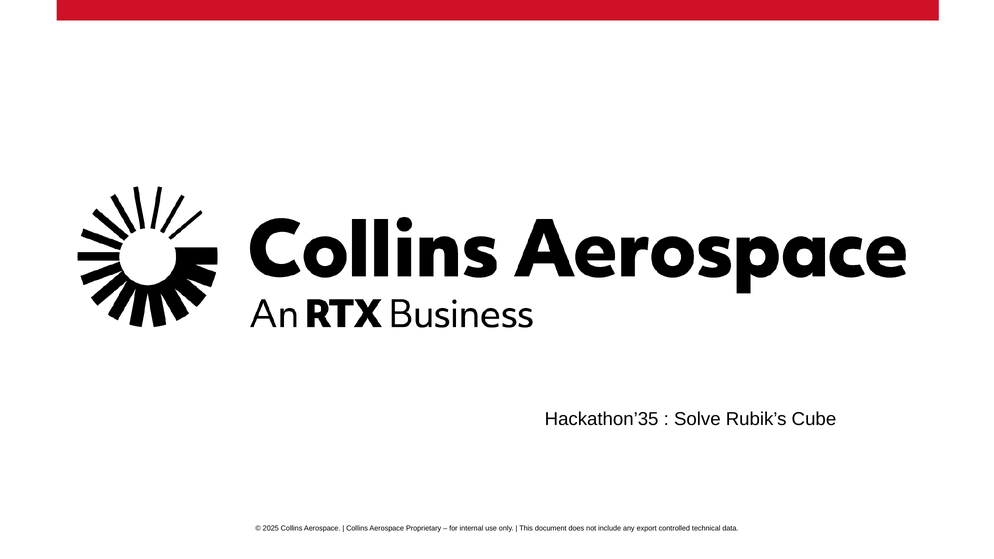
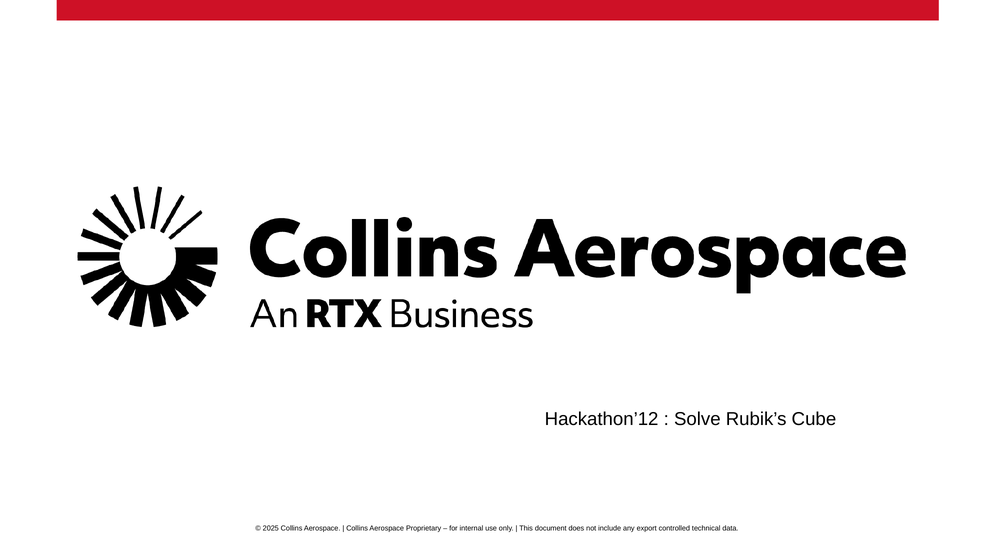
Hackathon’35: Hackathon’35 -> Hackathon’12
